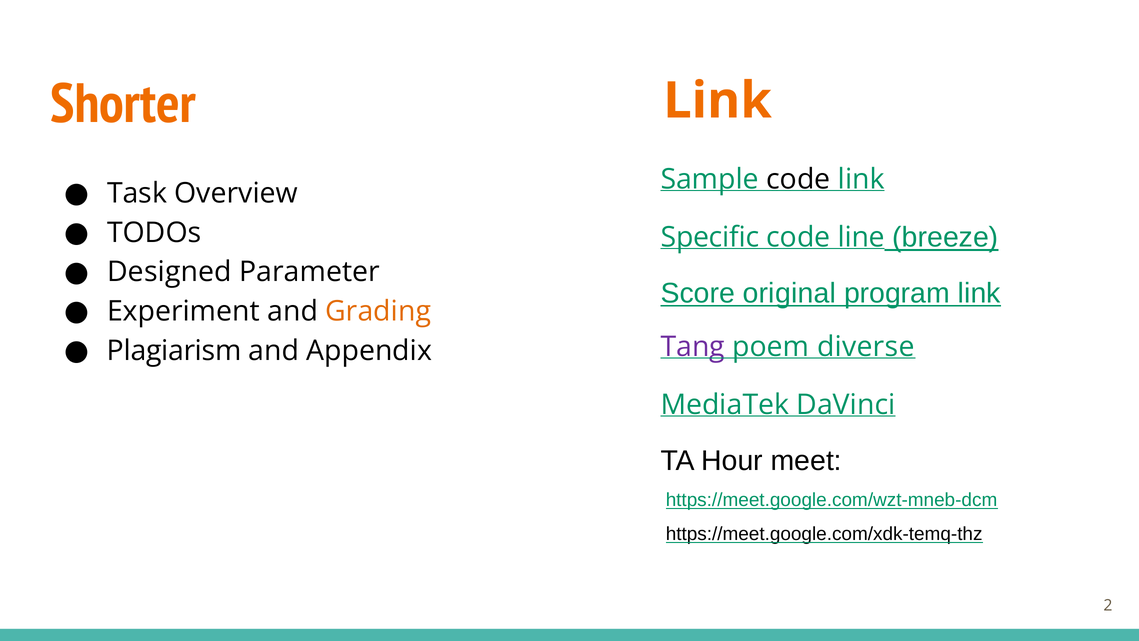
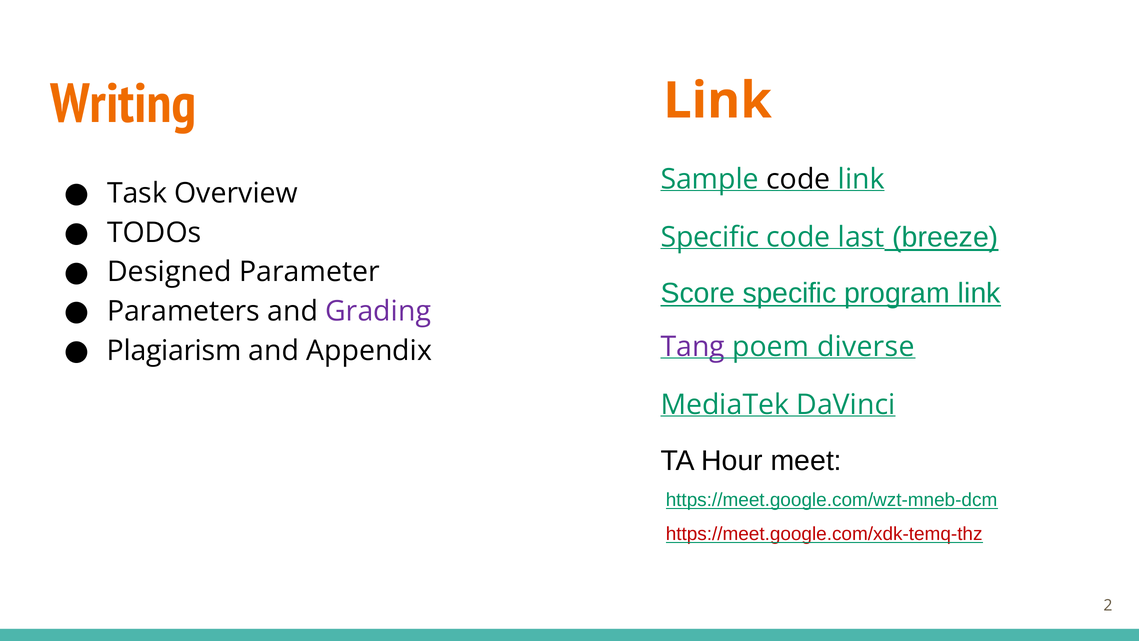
Shorter: Shorter -> Writing
line: line -> last
Score original: original -> specific
Experiment: Experiment -> Parameters
Grading colour: orange -> purple
https://meet.google.com/xdk-temq-thz colour: black -> red
